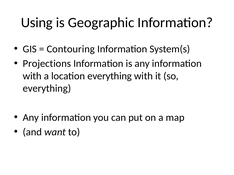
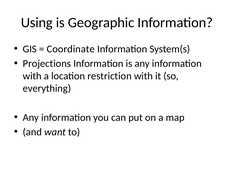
Contouring: Contouring -> Coordinate
location everything: everything -> restriction
